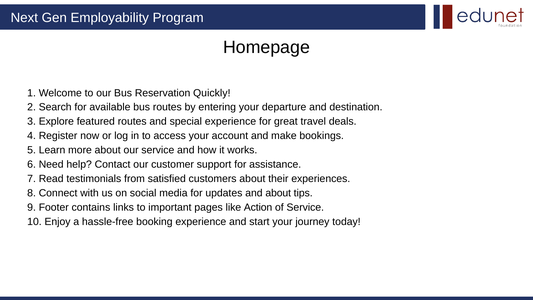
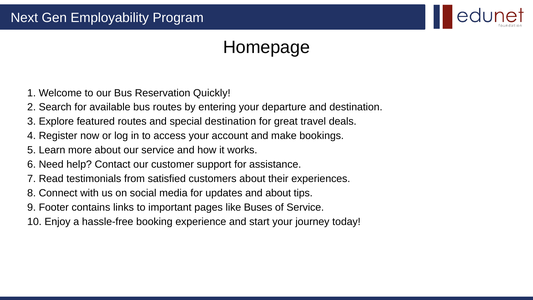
special experience: experience -> destination
Action: Action -> Buses
